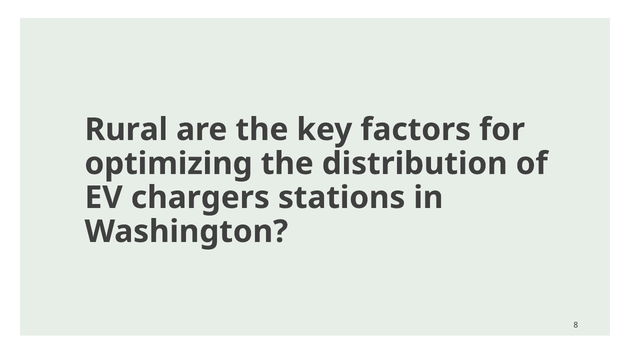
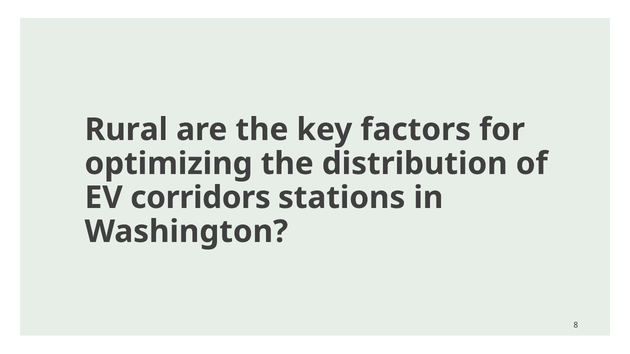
chargers: chargers -> corridors
